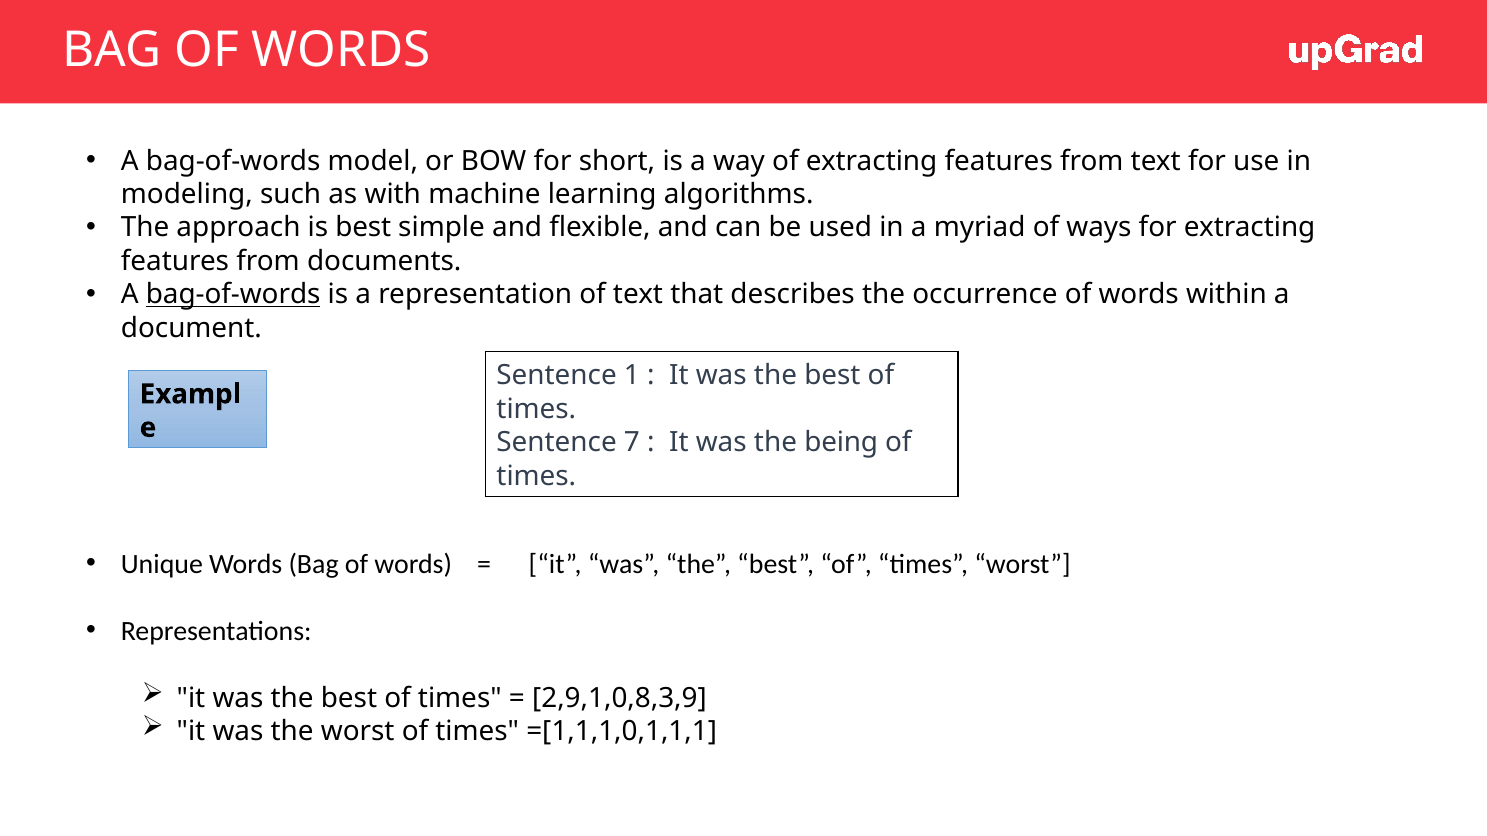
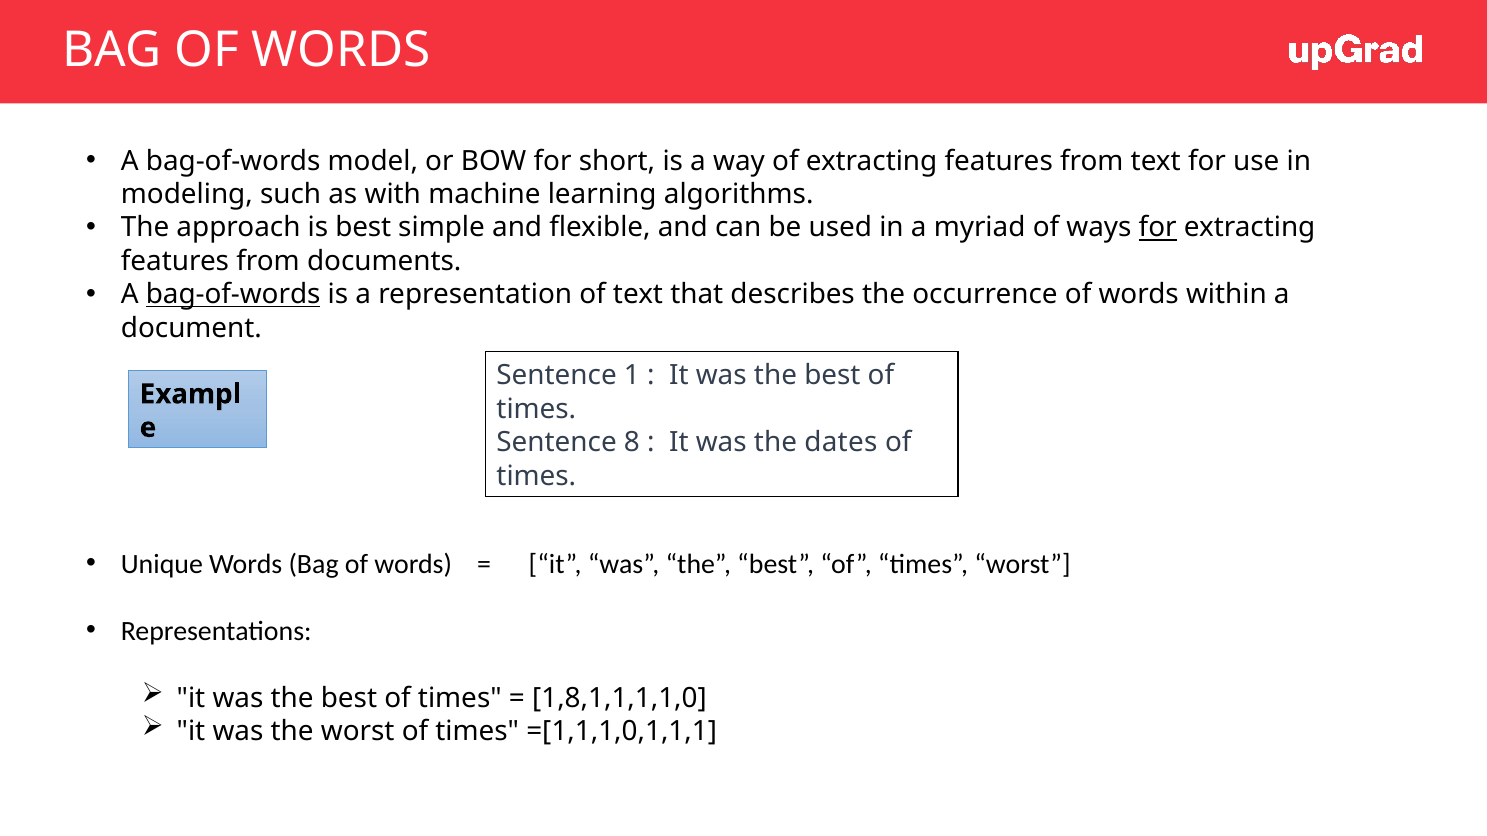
for at (1158, 228) underline: none -> present
7: 7 -> 8
being: being -> dates
2,9,1,0,8,3,9: 2,9,1,0,8,3,9 -> 1,8,1,1,1,1,0
